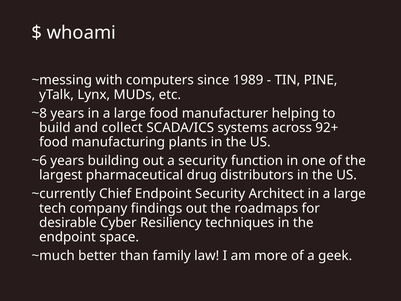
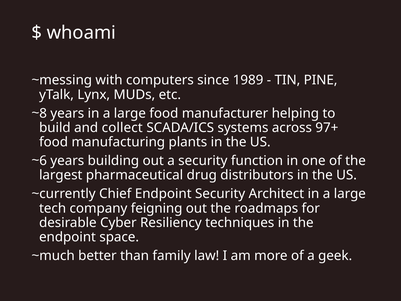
92+: 92+ -> 97+
findings: findings -> feigning
